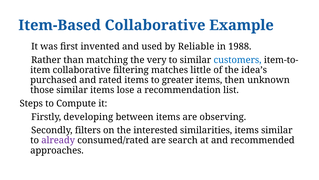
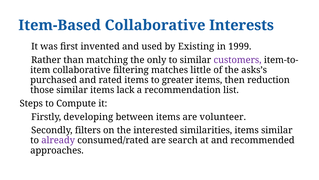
Example: Example -> Interests
Reliable: Reliable -> Existing
1988: 1988 -> 1999
very: very -> only
customers colour: blue -> purple
idea’s: idea’s -> asks’s
unknown: unknown -> reduction
lose: lose -> lack
observing: observing -> volunteer
